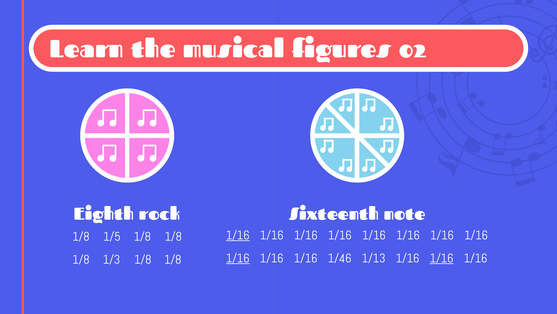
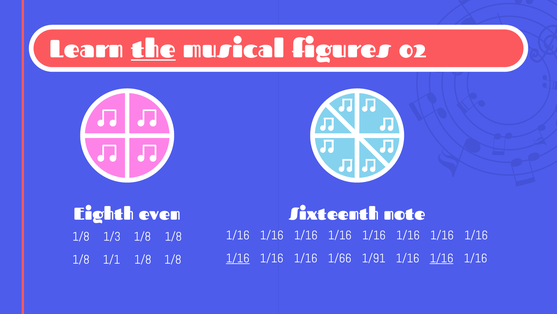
the underline: none -> present
rock: rock -> even
1/16 at (238, 235) underline: present -> none
1/5: 1/5 -> 1/3
1/46: 1/46 -> 1/66
1/13: 1/13 -> 1/91
1/3: 1/3 -> 1/1
